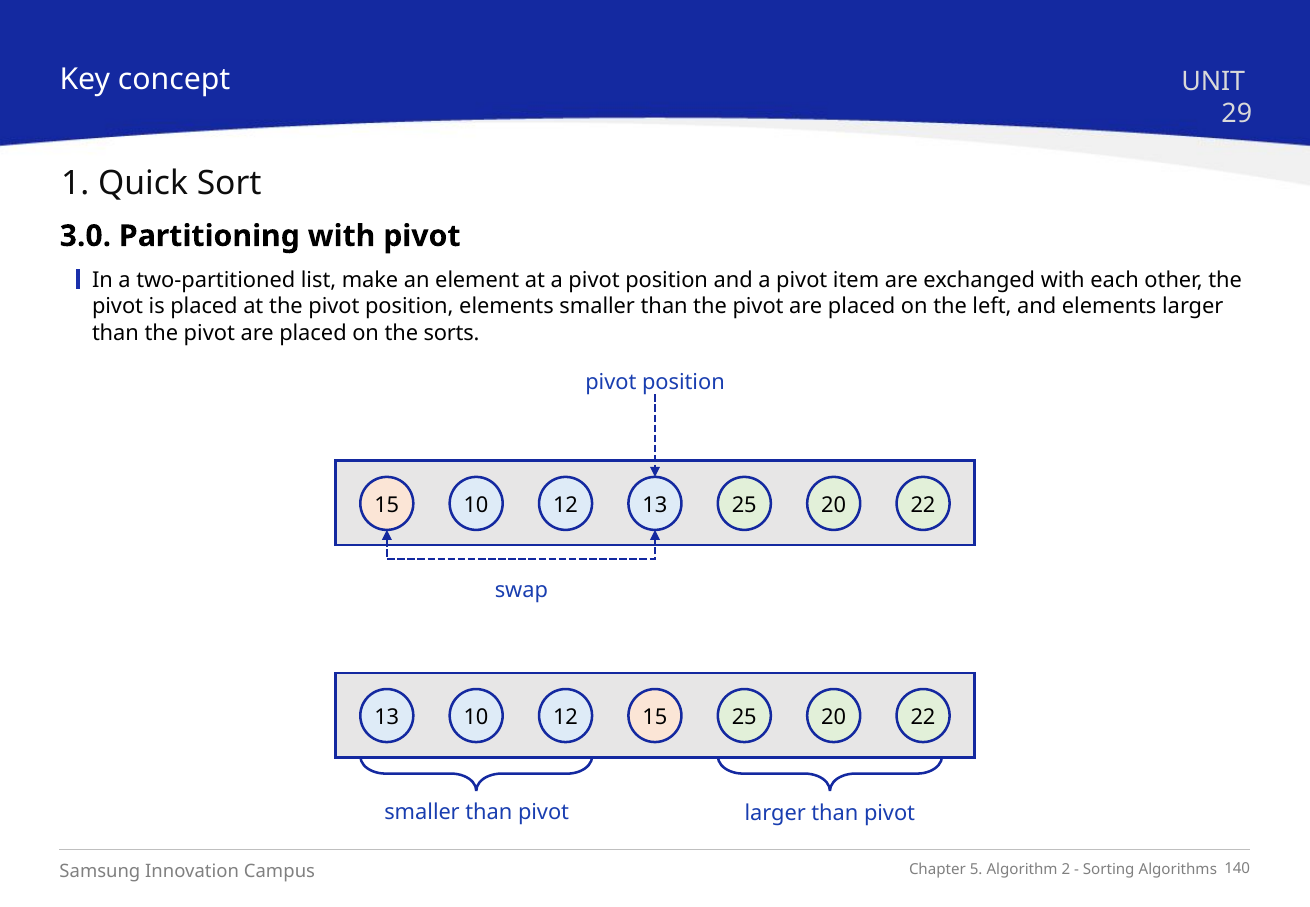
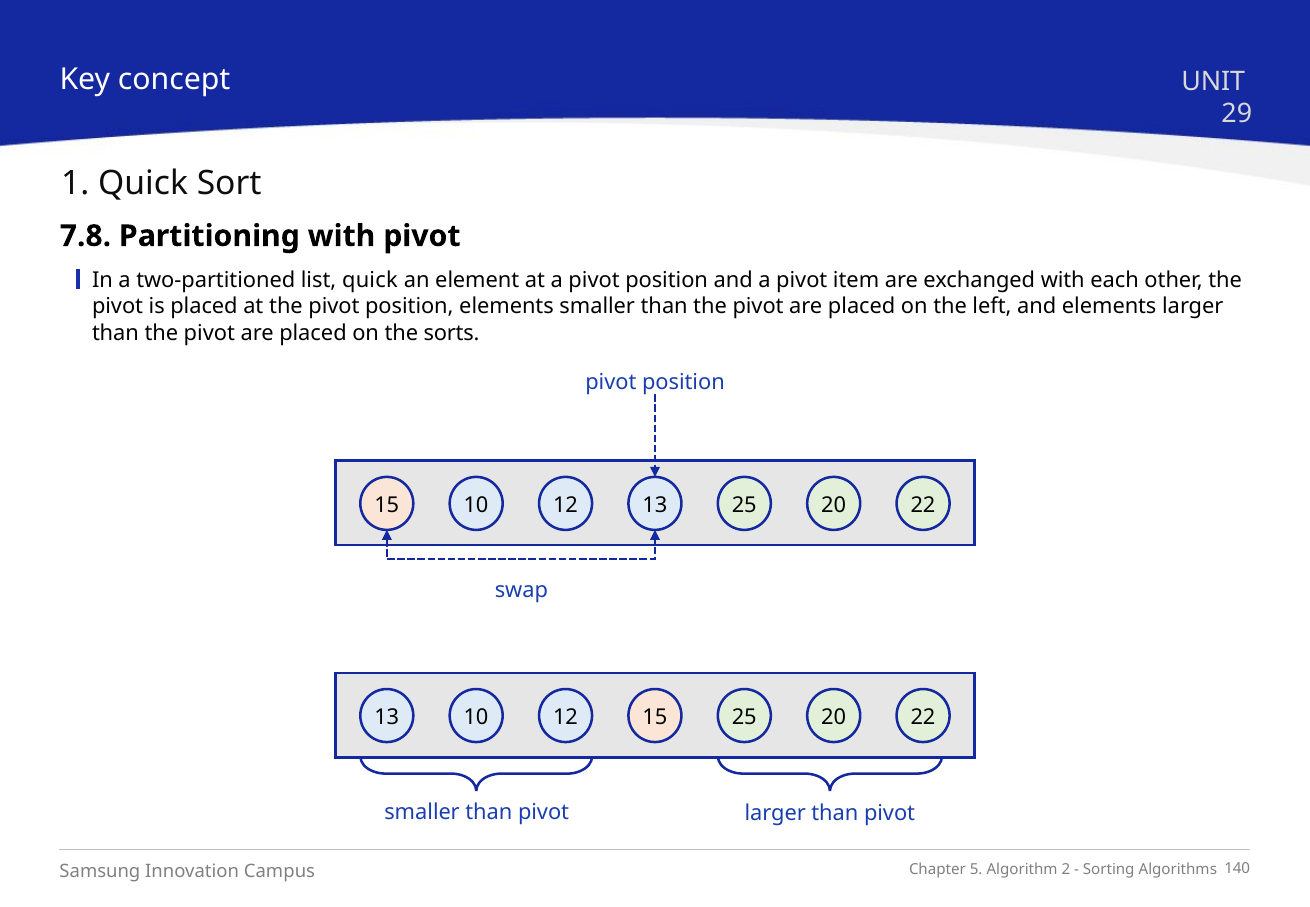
3.0: 3.0 -> 7.8
list make: make -> quick
